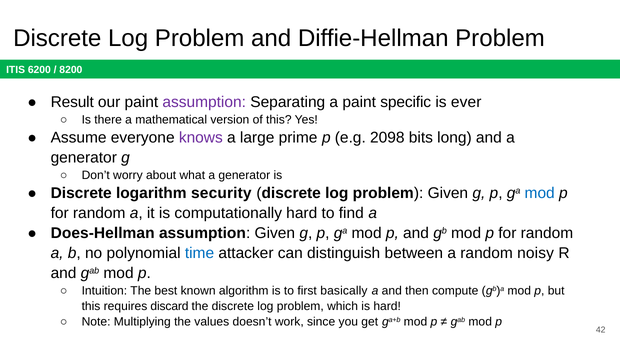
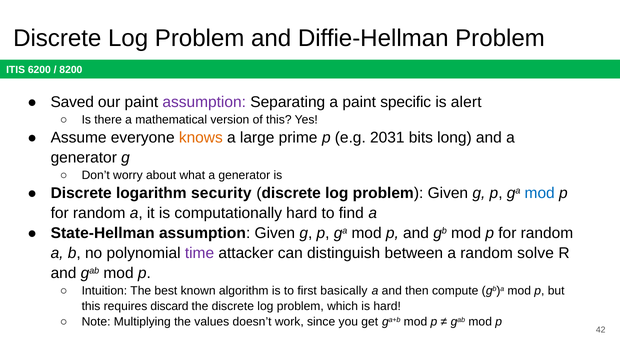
Result: Result -> Saved
ever: ever -> alert
knows colour: purple -> orange
2098: 2098 -> 2031
Does-Hellman: Does-Hellman -> State-Hellman
time colour: blue -> purple
noisy: noisy -> solve
